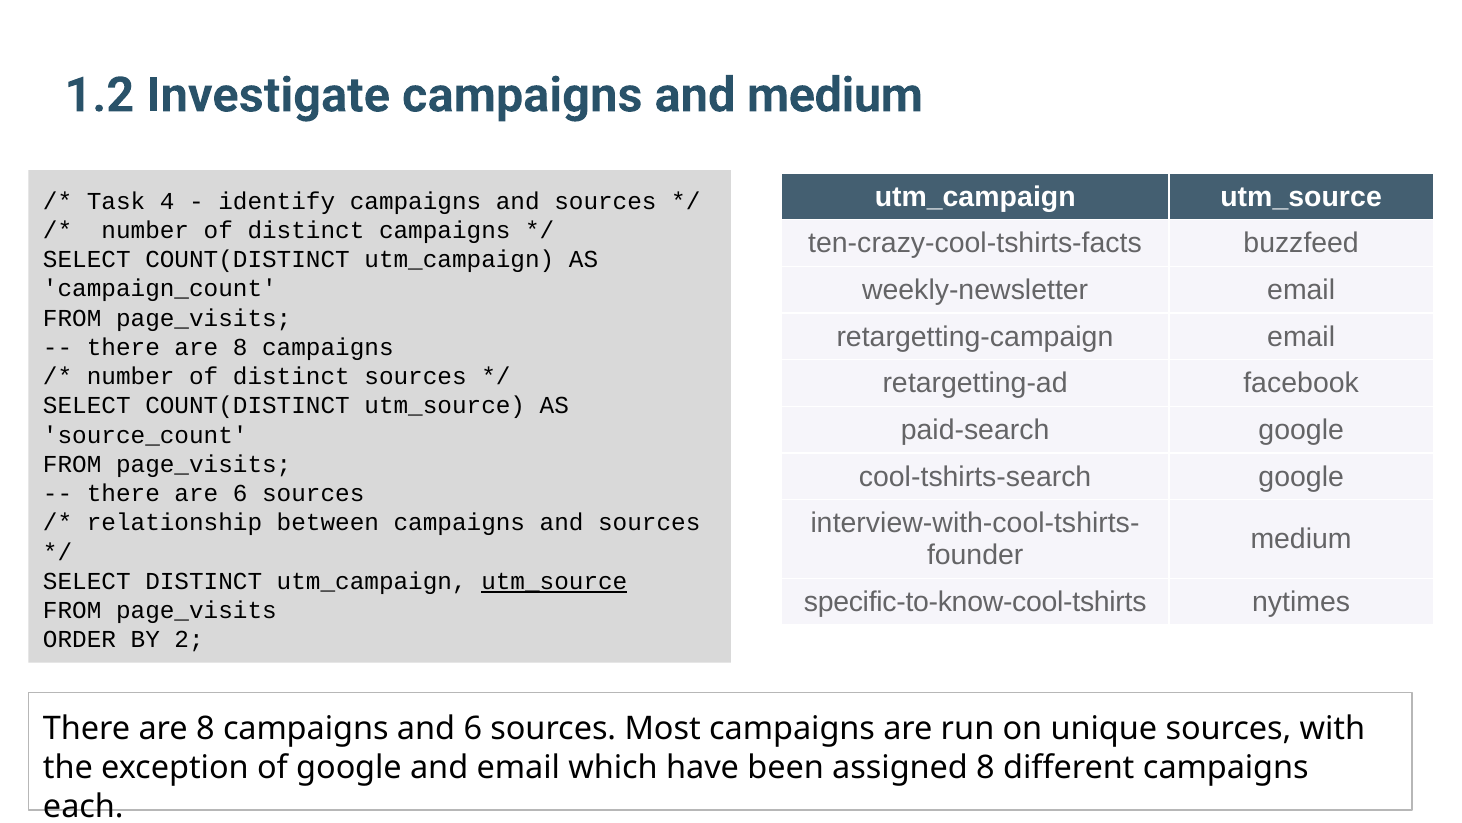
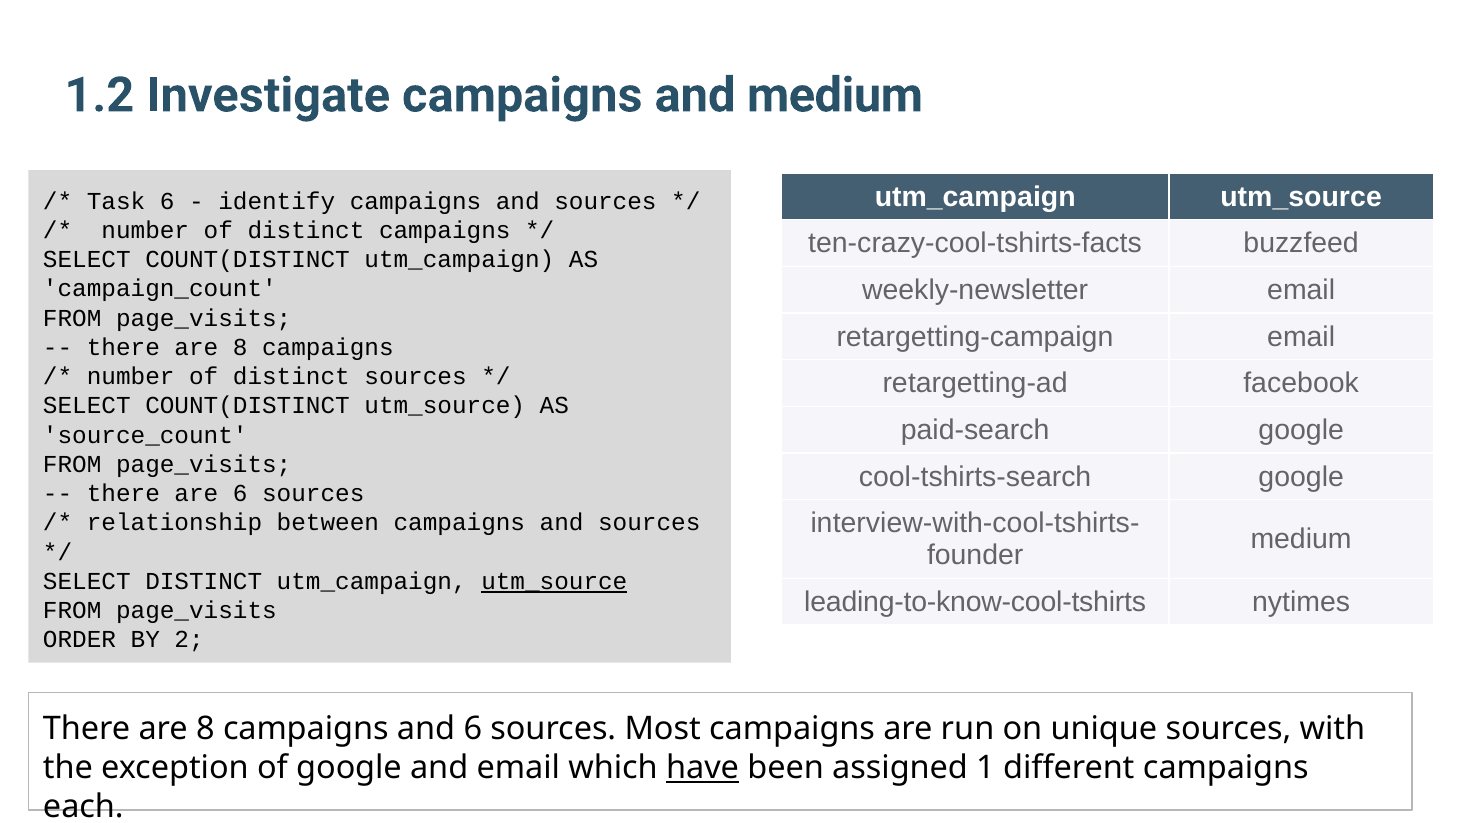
Task 4: 4 -> 6
specific-to-know-cool-tshirts: specific-to-know-cool-tshirts -> leading-to-know-cool-tshirts
have underline: none -> present
assigned 8: 8 -> 1
